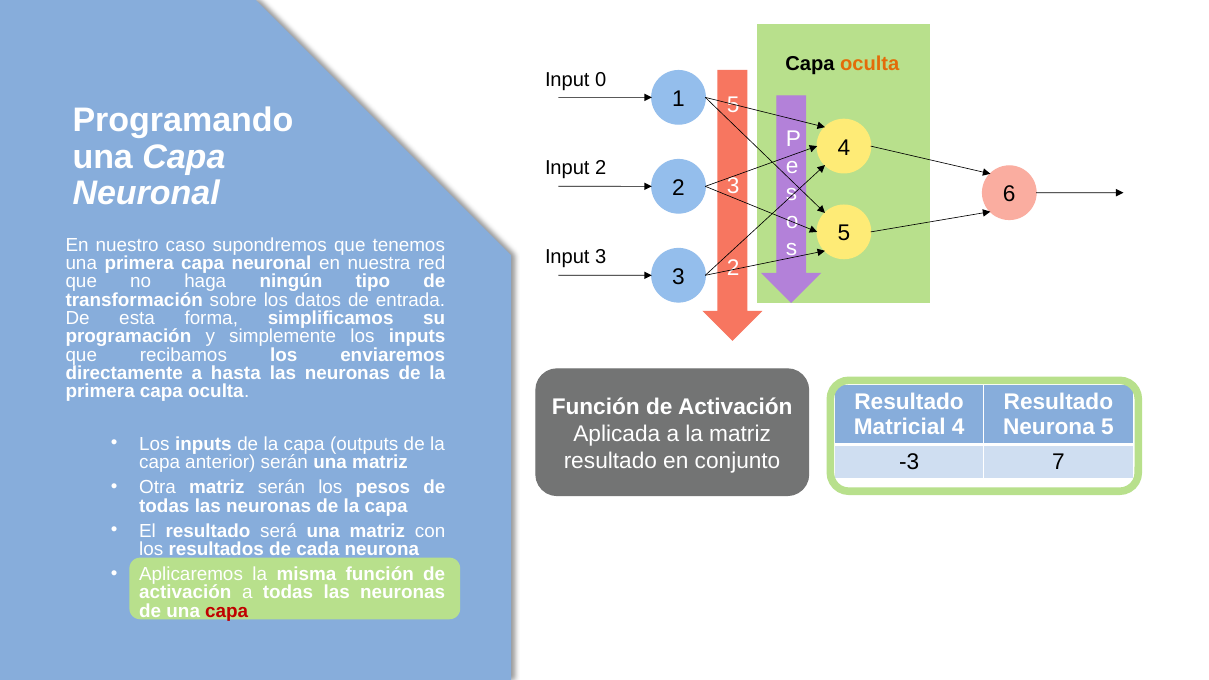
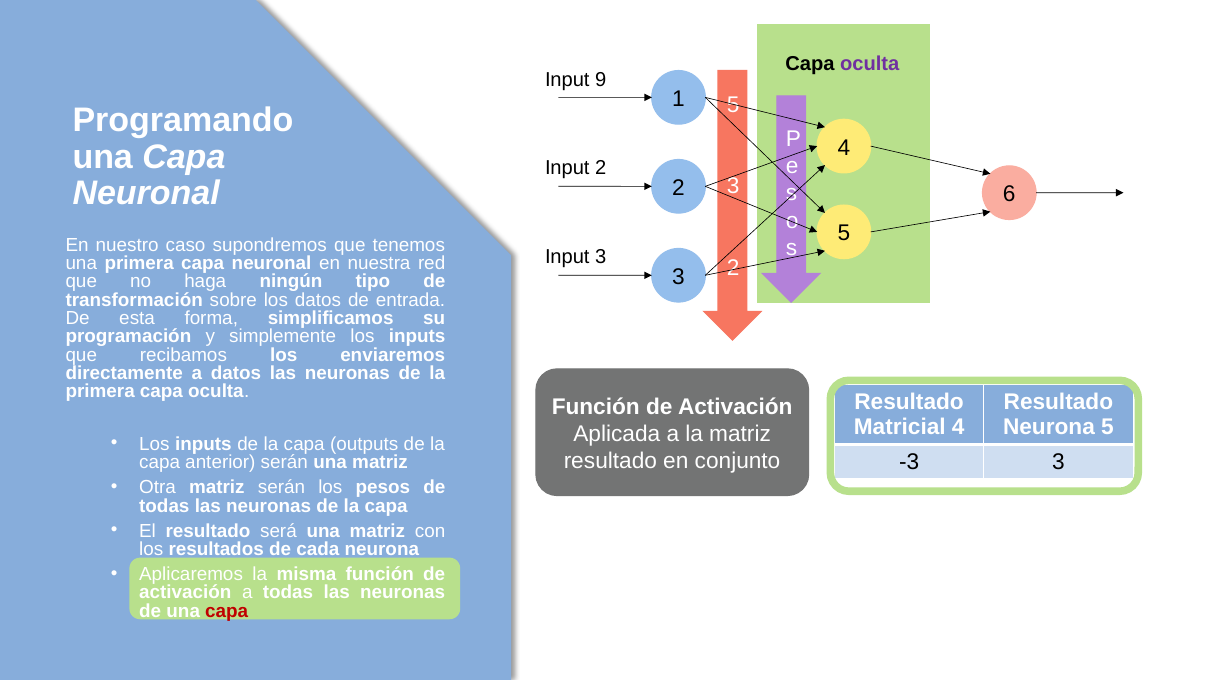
oculta at (870, 63) colour: orange -> purple
0: 0 -> 9
a hasta: hasta -> datos
-3 7: 7 -> 3
